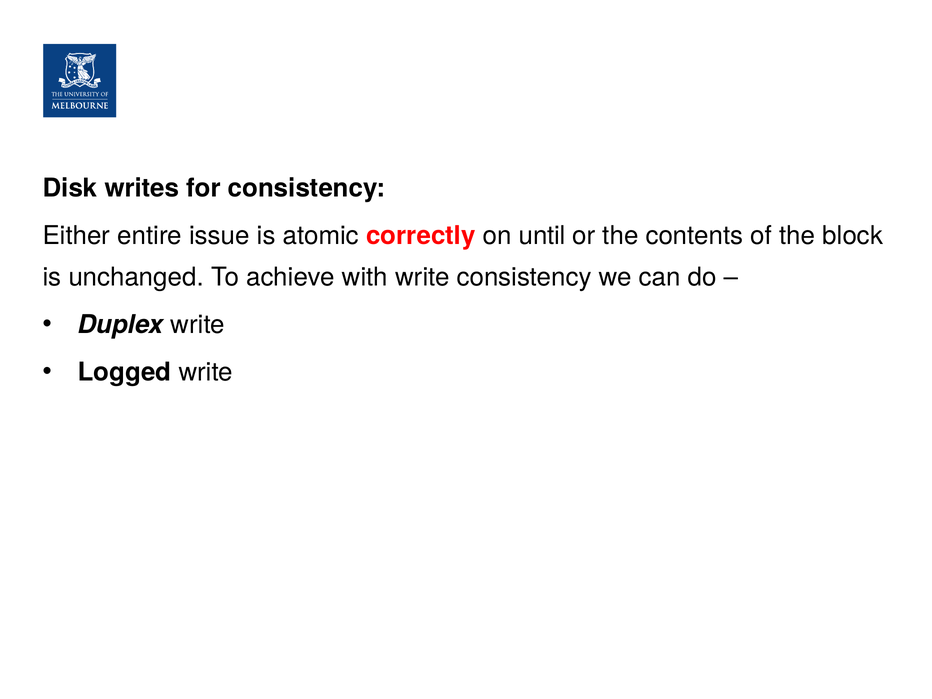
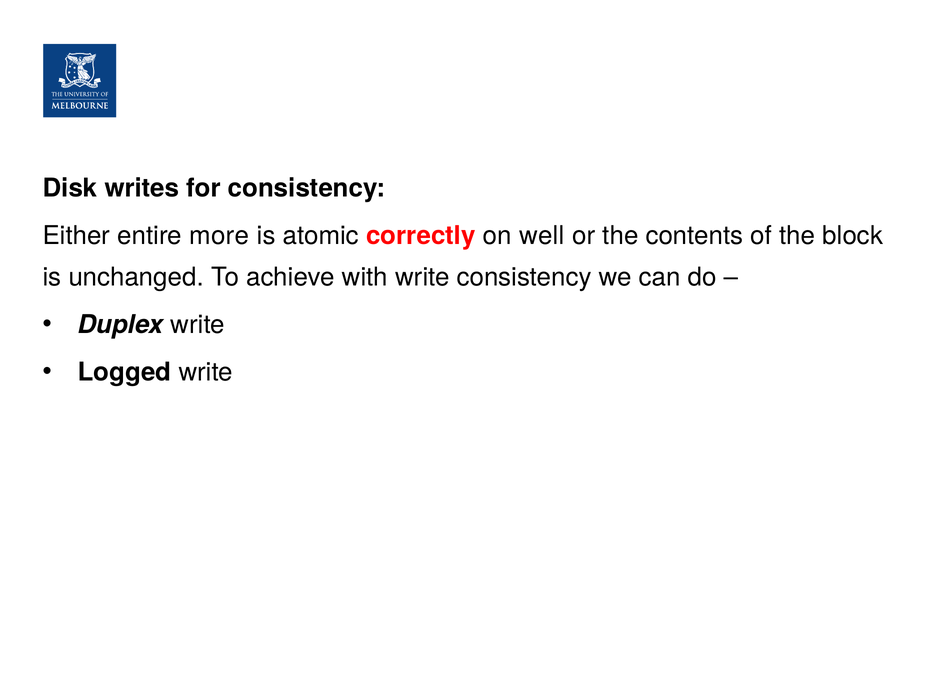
issue: issue -> more
until: until -> well
